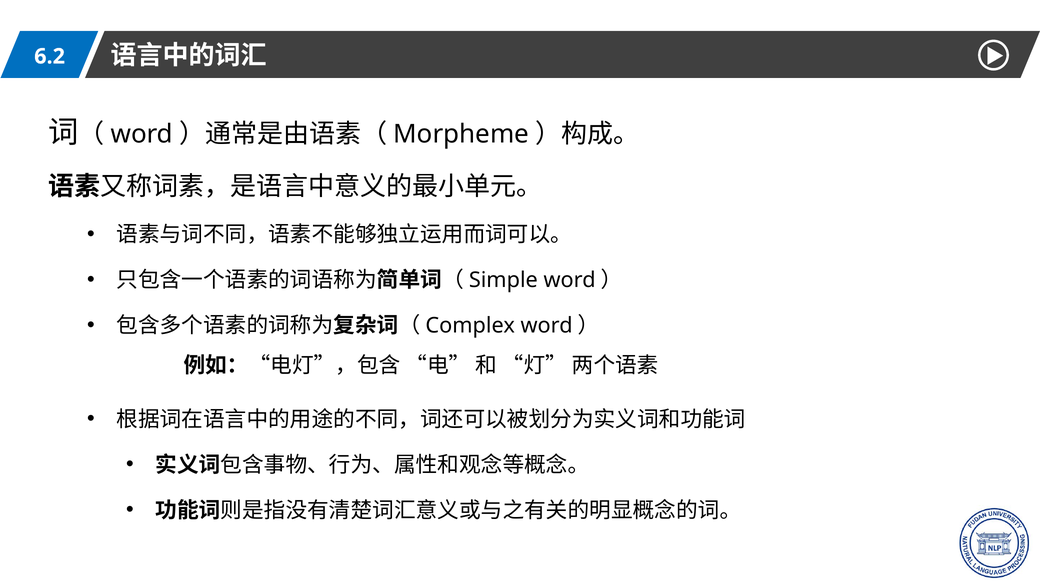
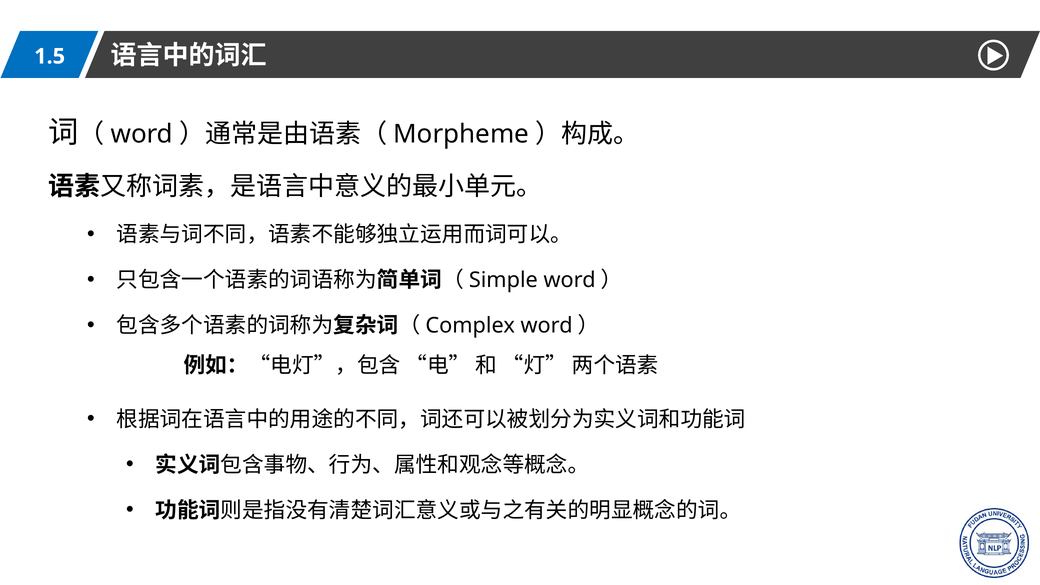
6.2: 6.2 -> 1.5
